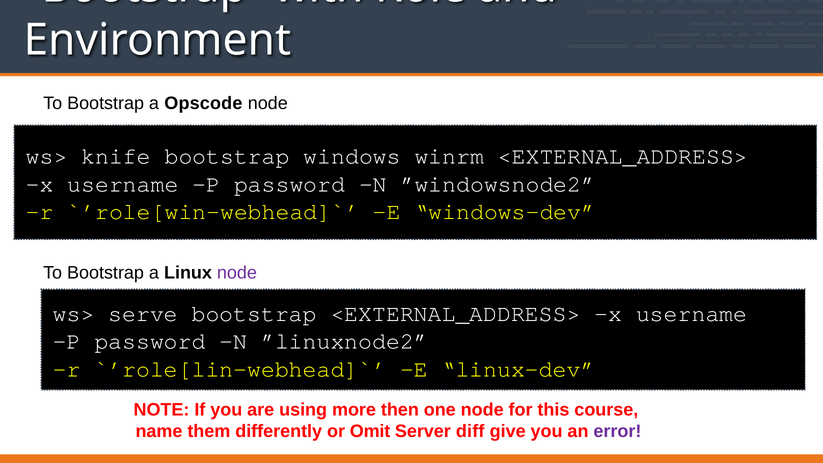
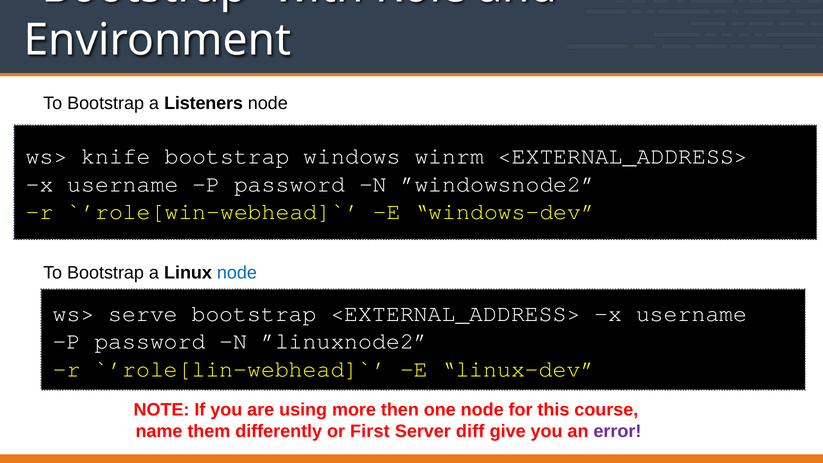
Opscode: Opscode -> Listeners
node at (237, 273) colour: purple -> blue
Omit: Omit -> First
